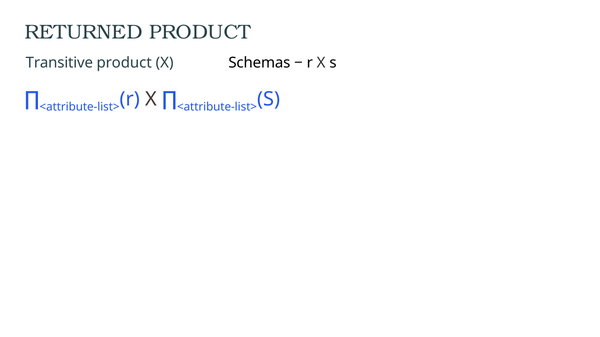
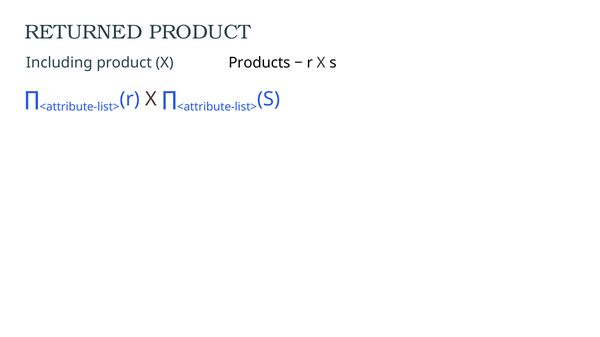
Transitive: Transitive -> Including
Schemas: Schemas -> Products
